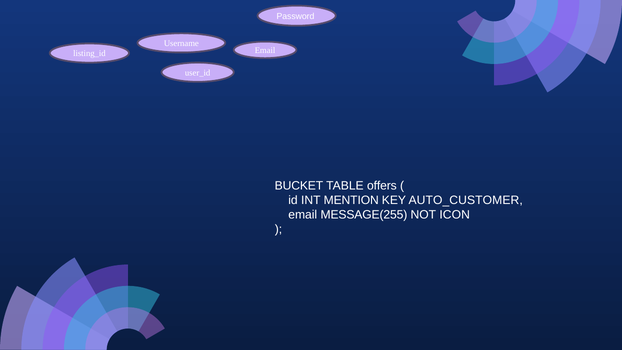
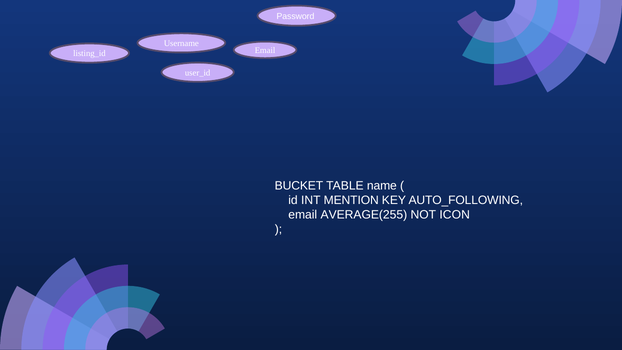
offers: offers -> name
AUTO_CUSTOMER: AUTO_CUSTOMER -> AUTO_FOLLOWING
MESSAGE(255: MESSAGE(255 -> AVERAGE(255
